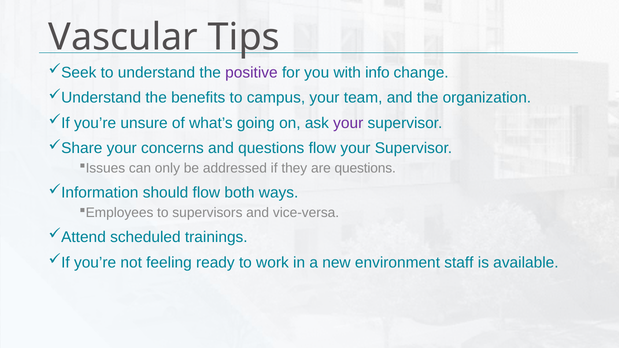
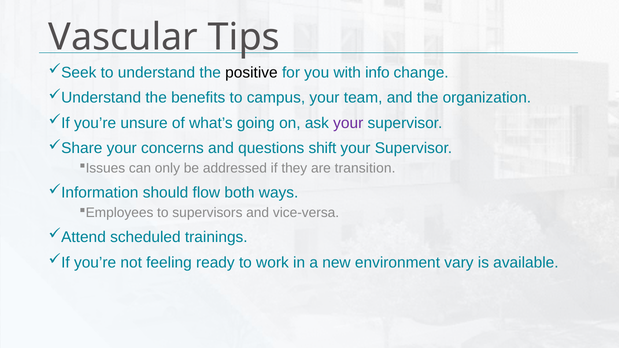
positive colour: purple -> black
questions flow: flow -> shift
are questions: questions -> transition
staff: staff -> vary
